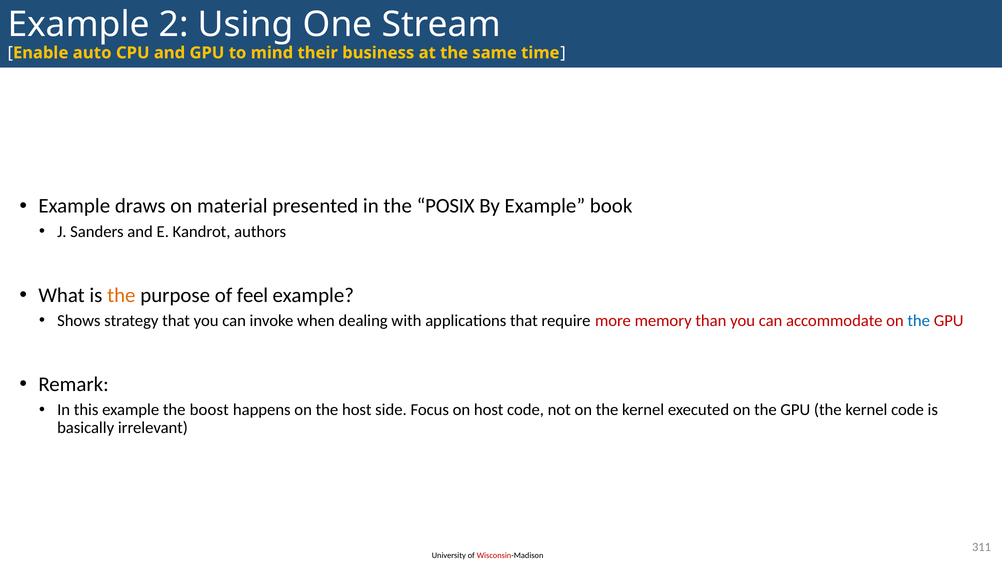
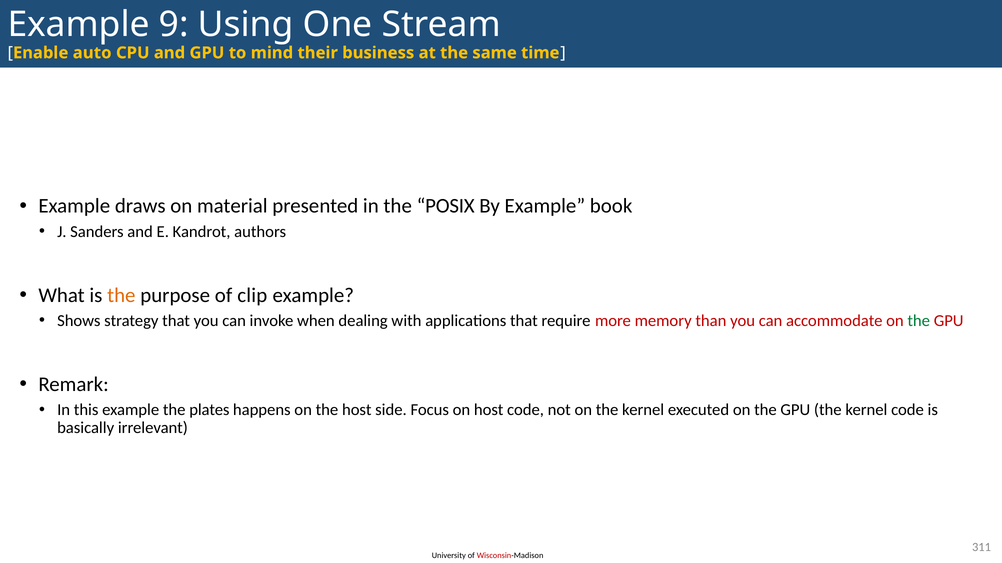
2: 2 -> 9
feel: feel -> clip
the at (919, 321) colour: blue -> green
boost: boost -> plates
